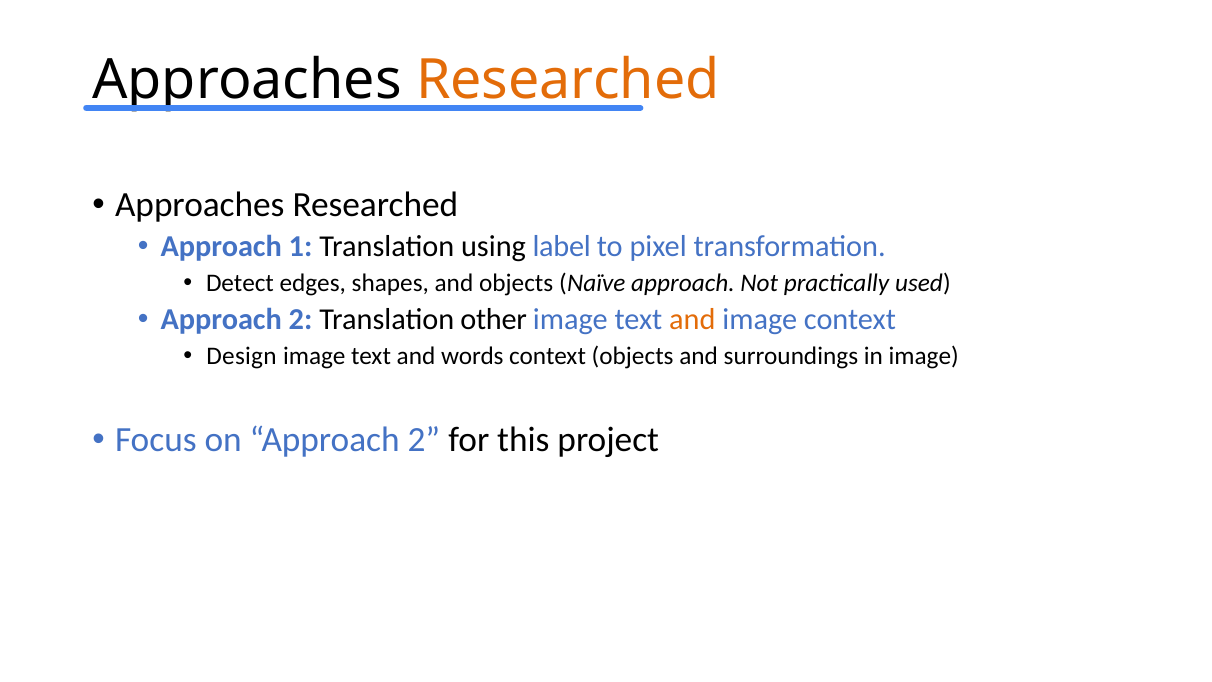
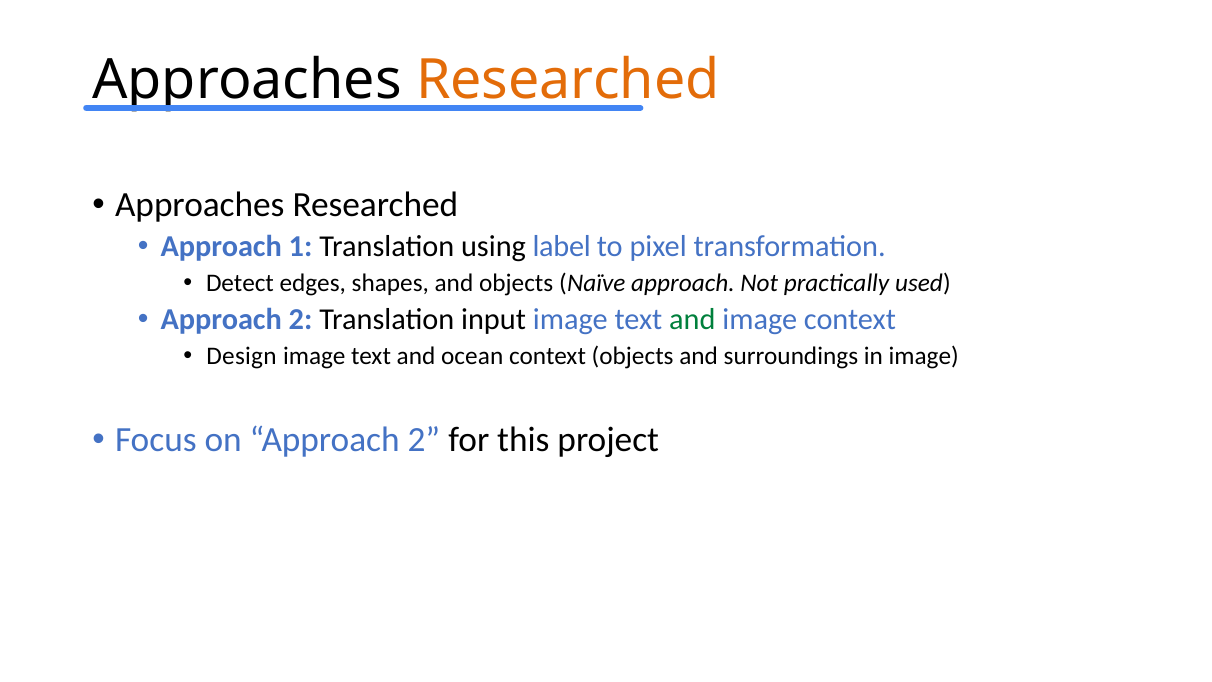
other: other -> input
and at (692, 319) colour: orange -> green
words: words -> ocean
